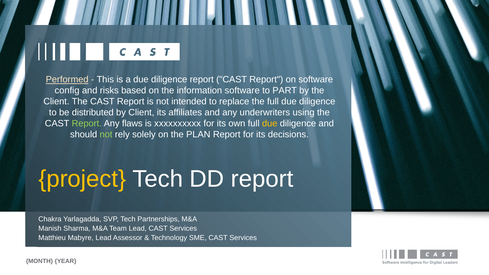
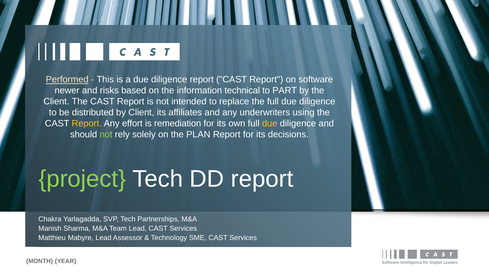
config: config -> newer
information software: software -> technical
Report at (87, 124) colour: light green -> yellow
flaws: flaws -> effort
xxxxxxxxxx: xxxxxxxxxx -> remediation
project colour: yellow -> light green
